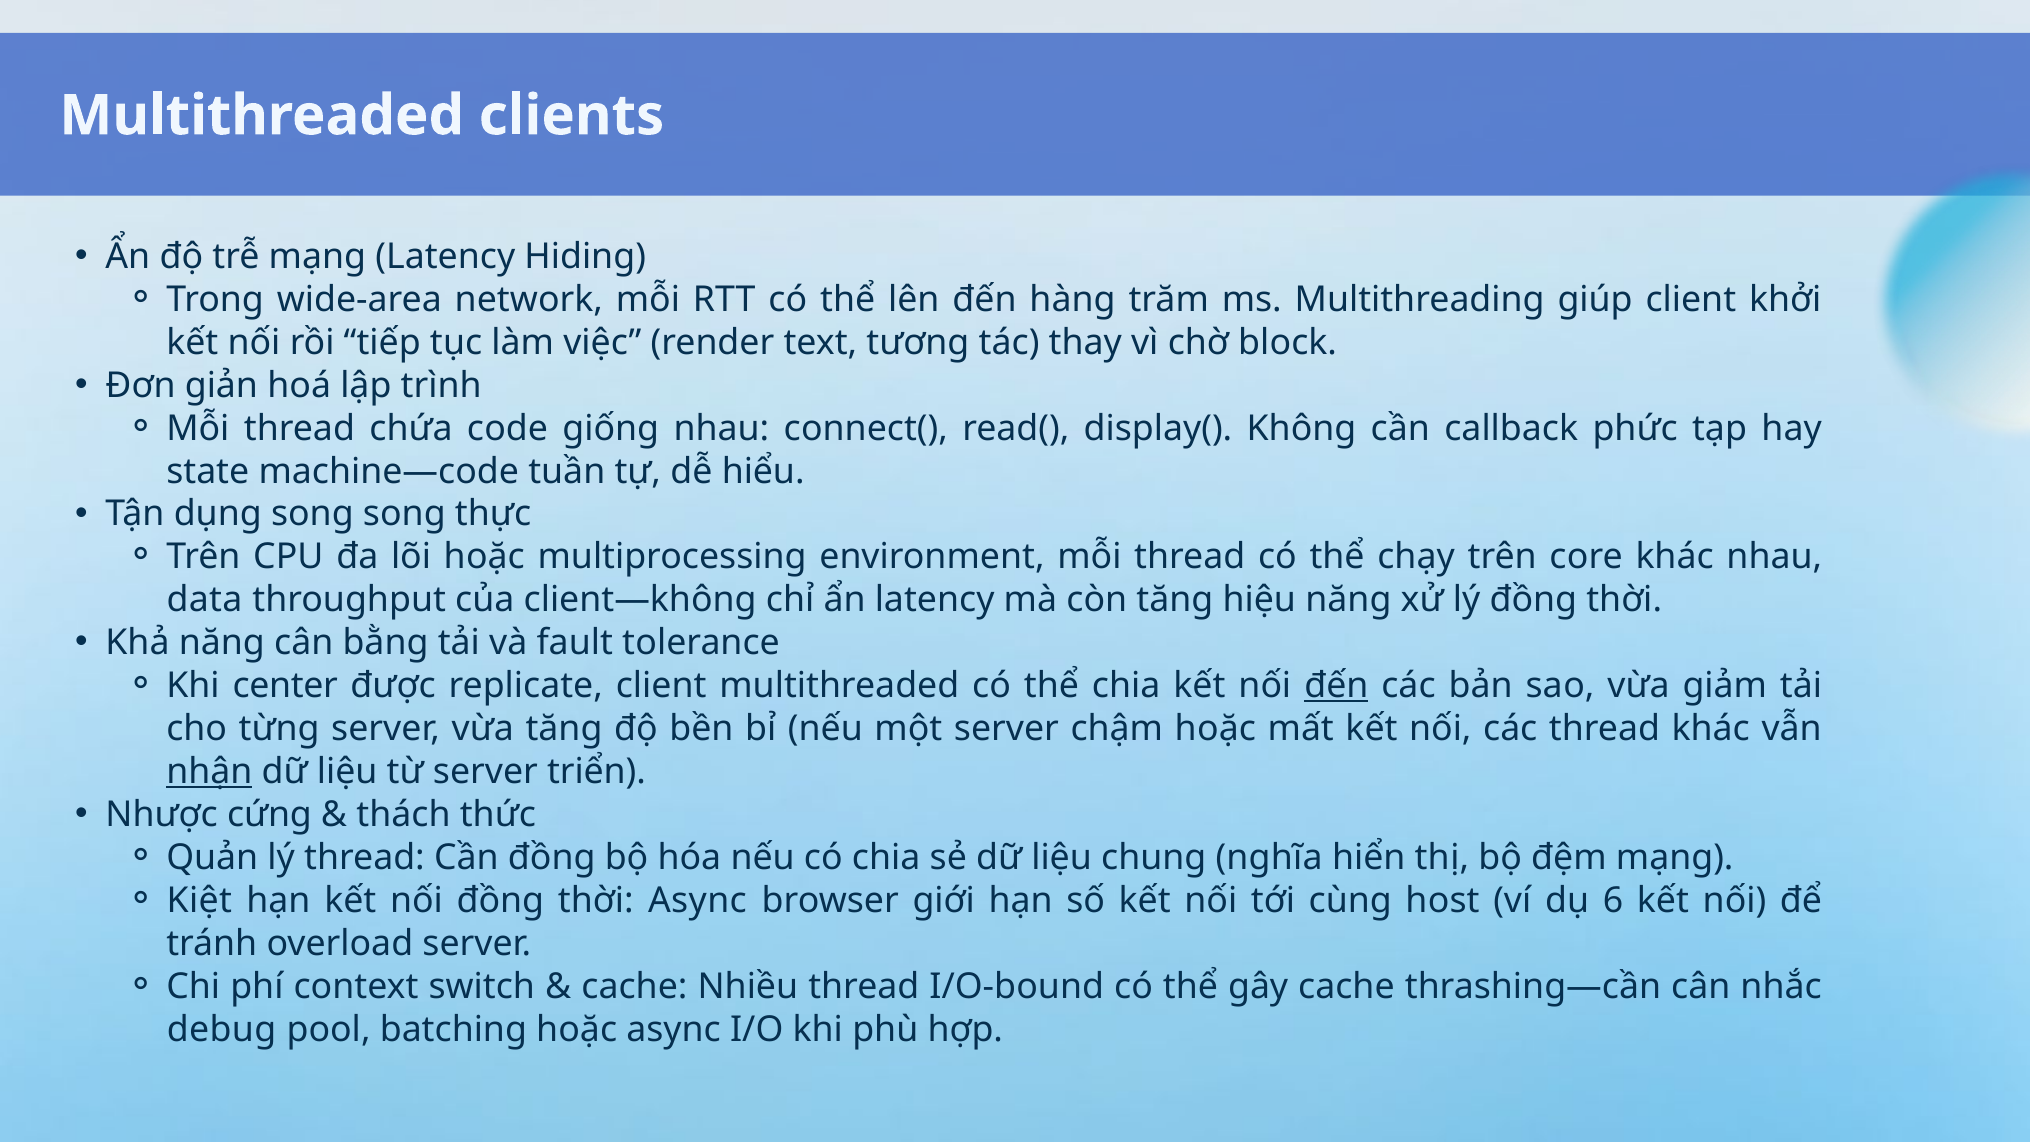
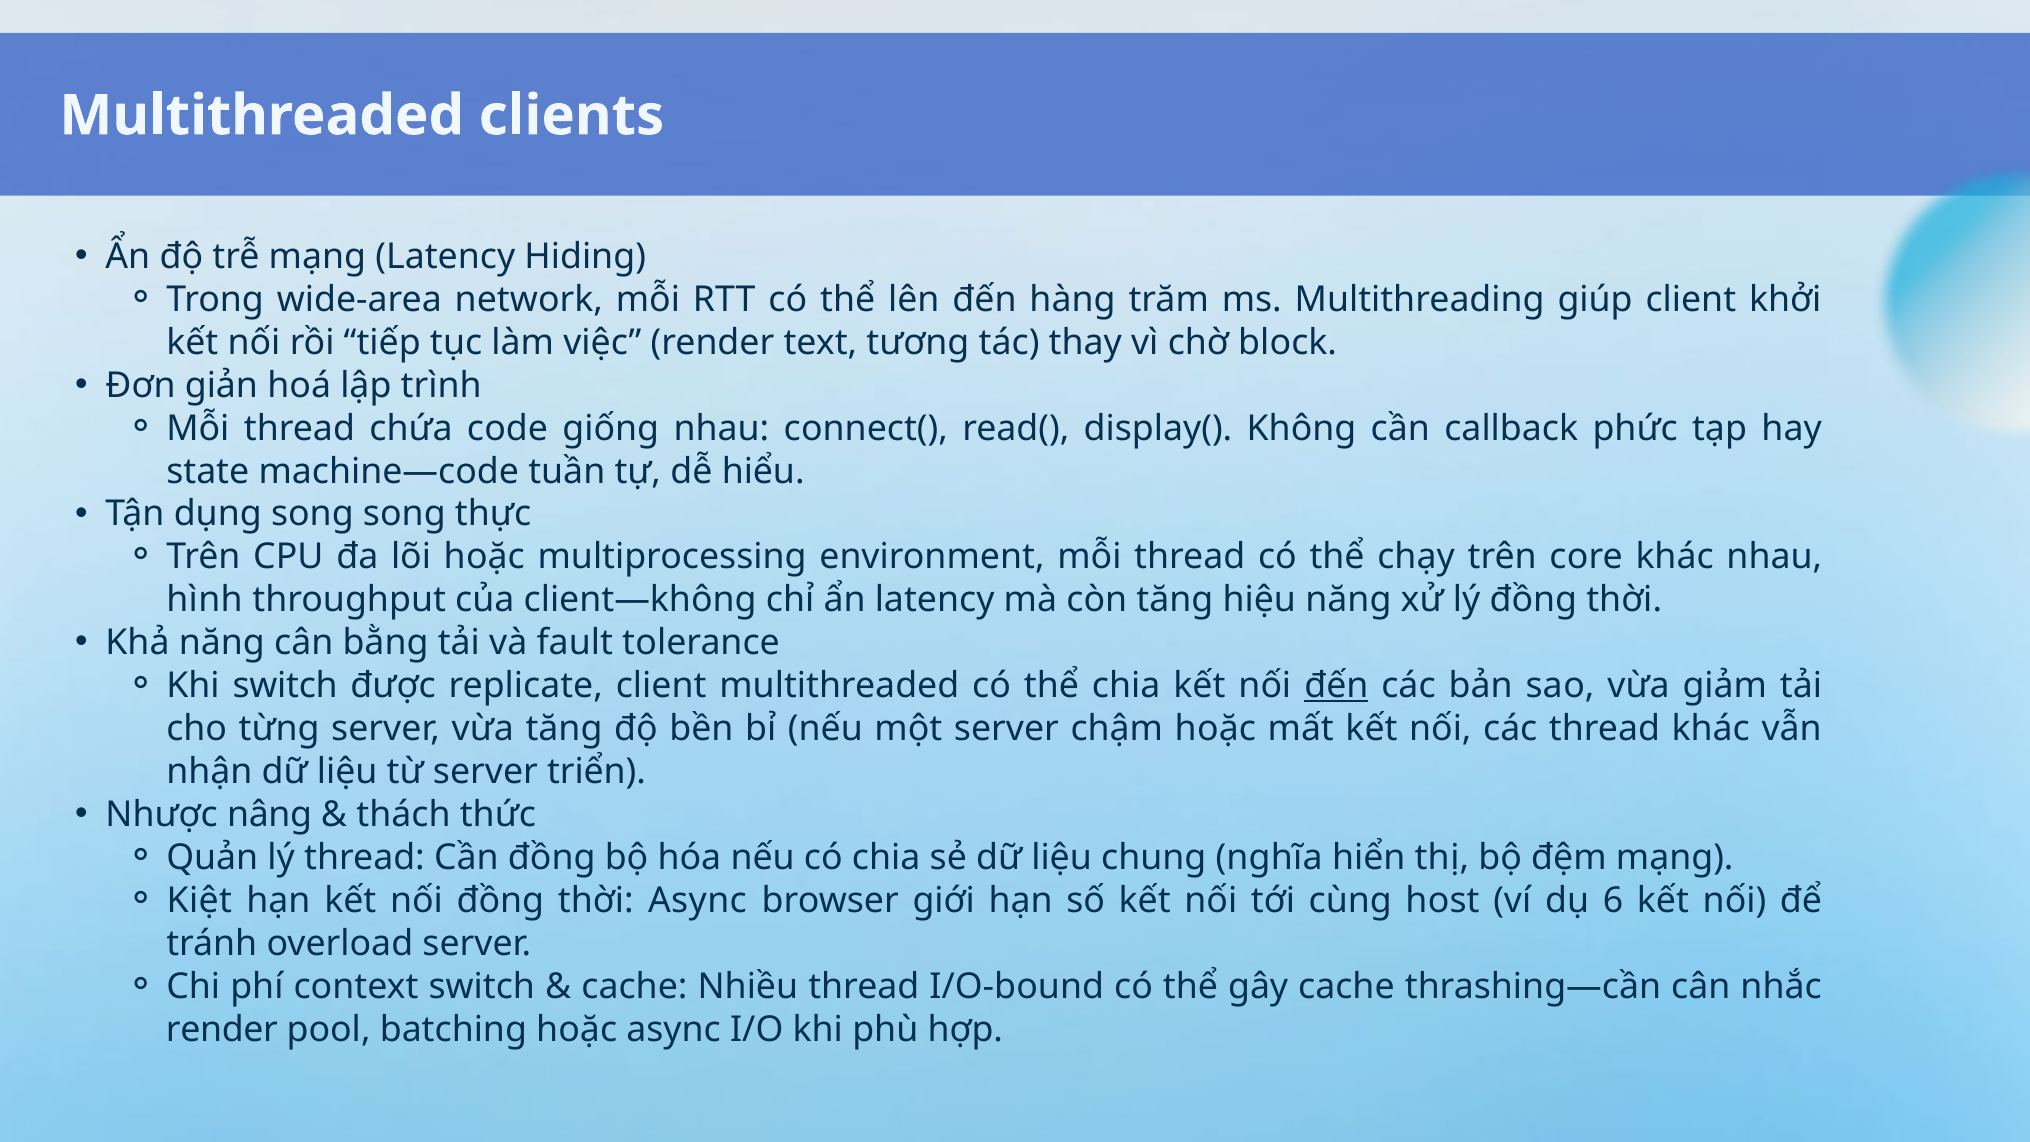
data: data -> hình
Khi center: center -> switch
nhận underline: present -> none
cứng: cứng -> nâng
debug at (222, 1029): debug -> render
